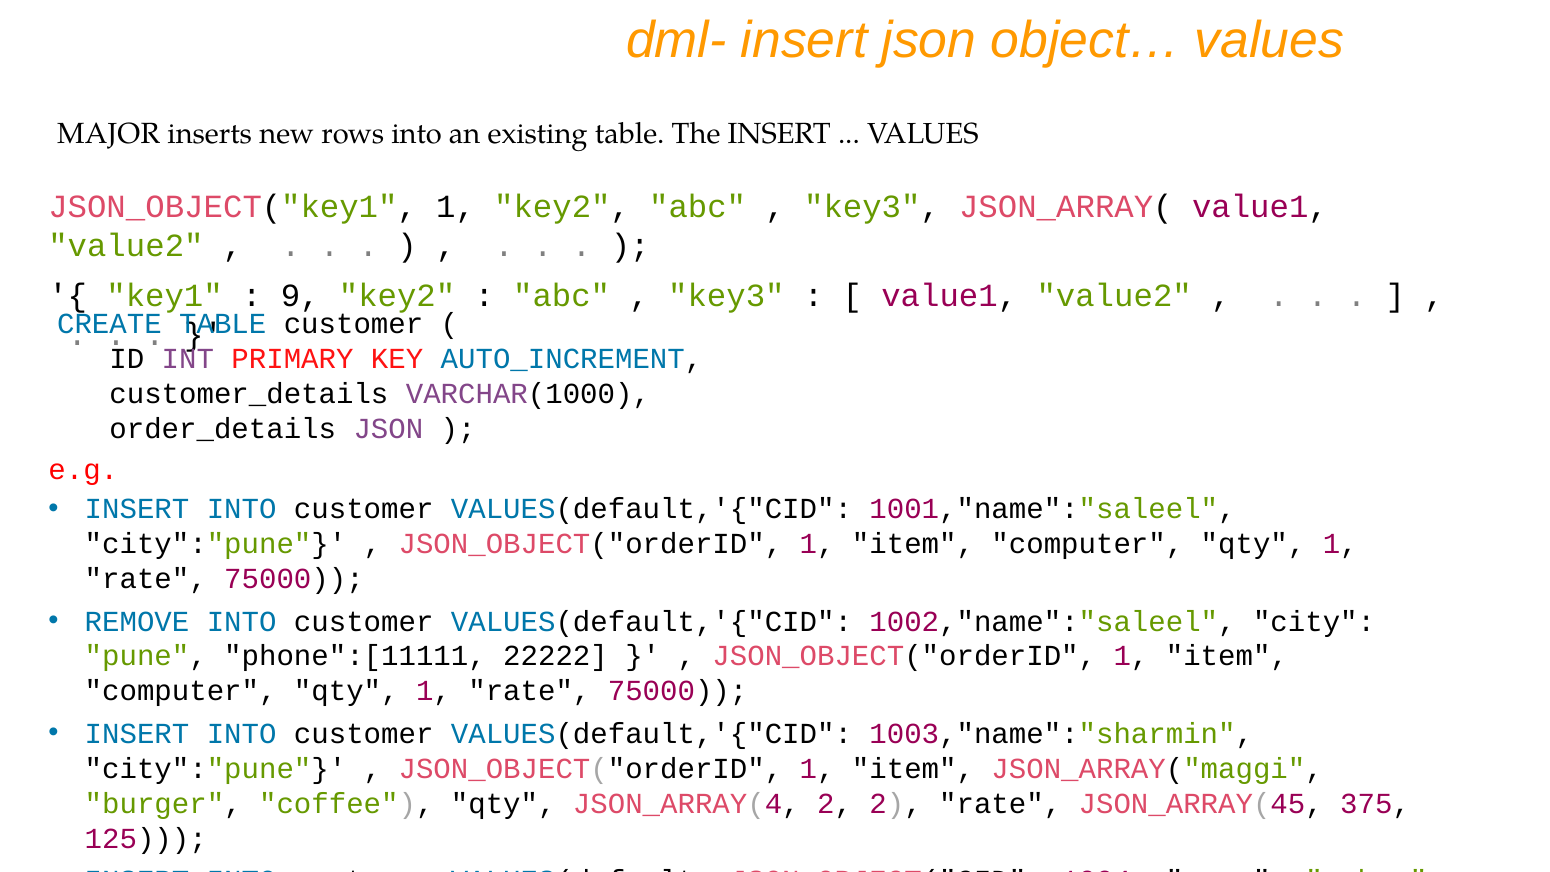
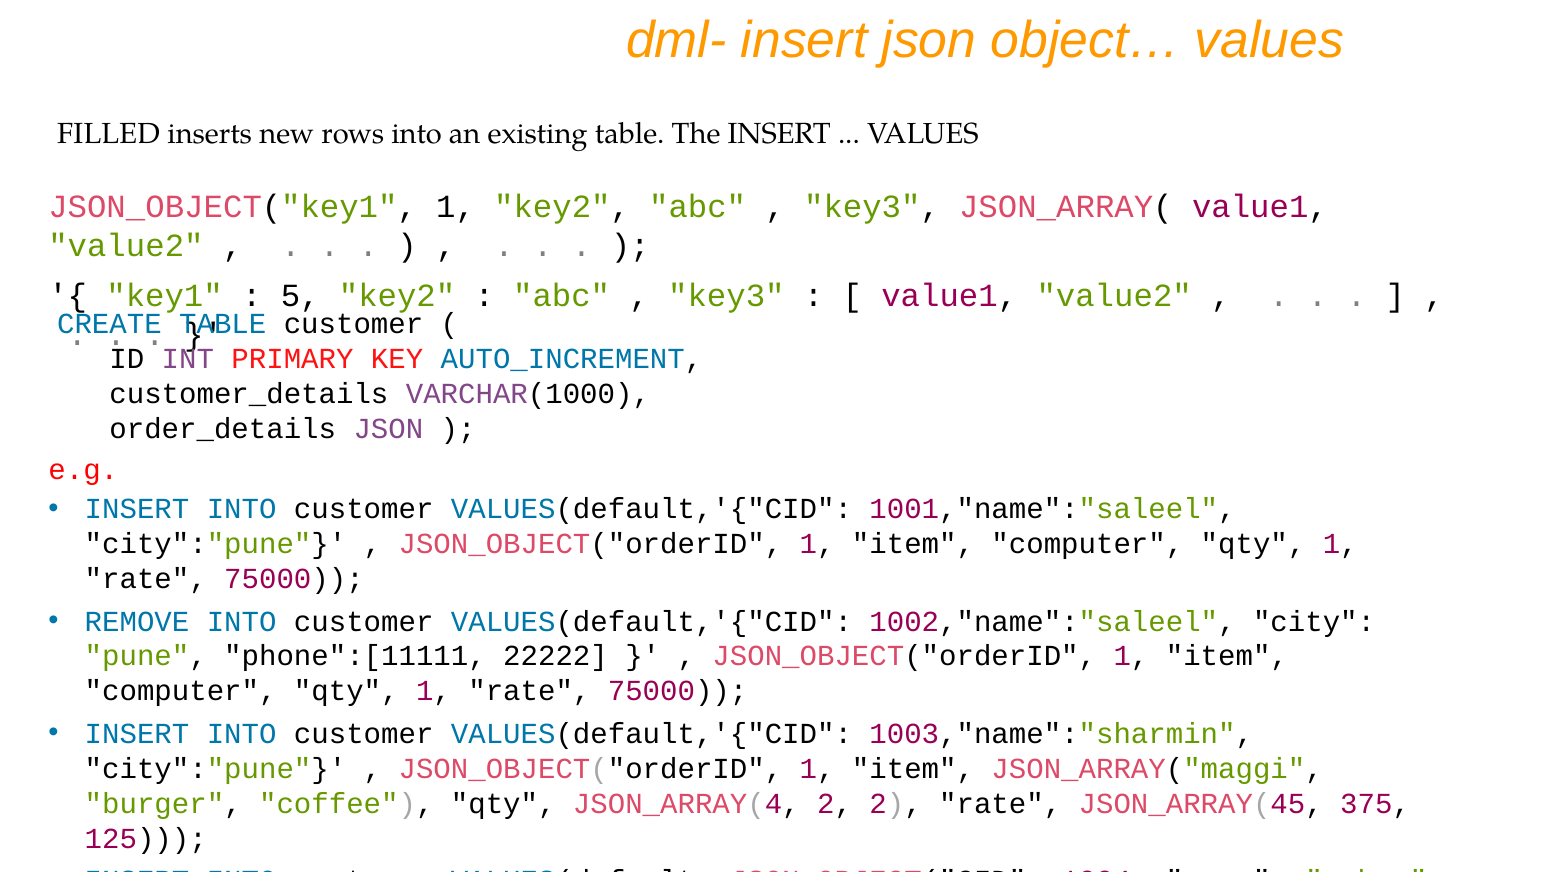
MAJOR: MAJOR -> FILLED
9: 9 -> 5
